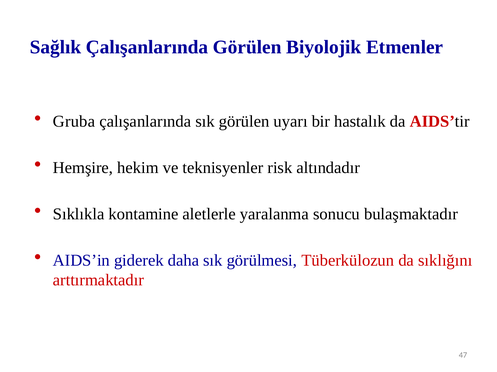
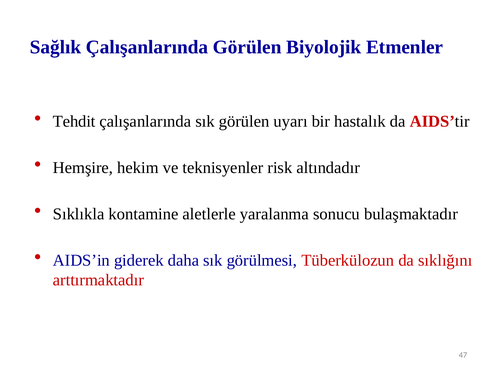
Gruba: Gruba -> Tehdit
